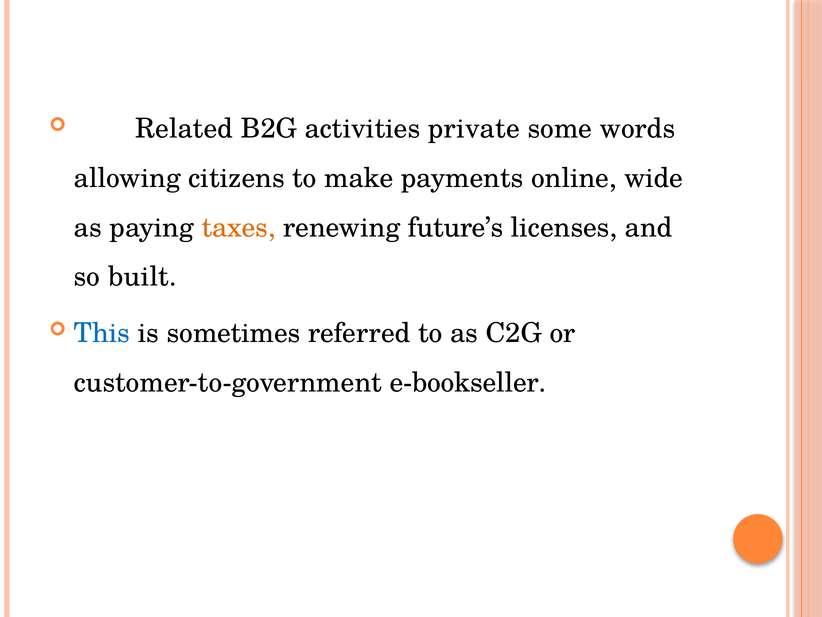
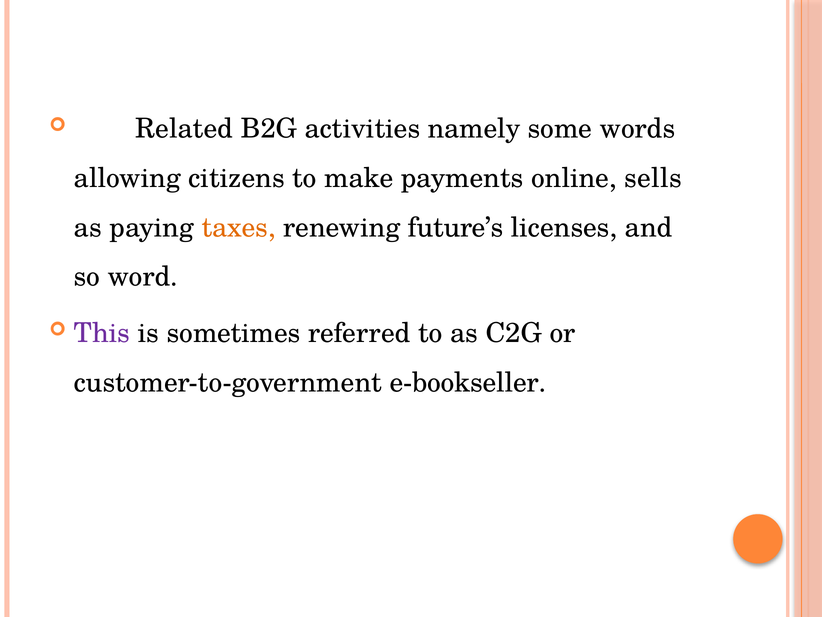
private: private -> namely
wide: wide -> sells
built: built -> word
This colour: blue -> purple
